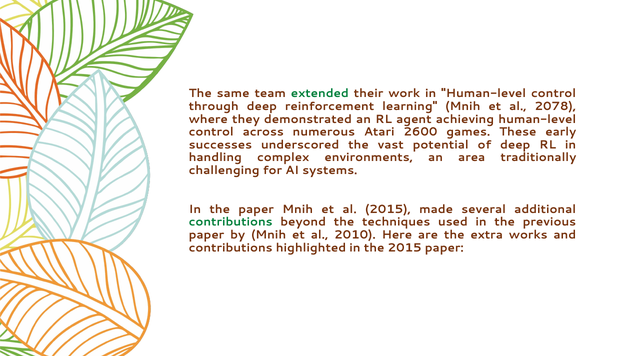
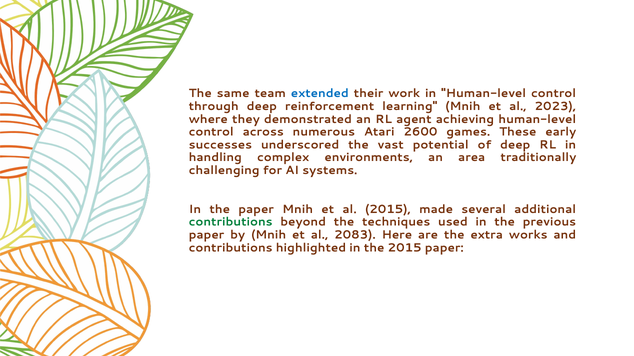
extended colour: green -> blue
2078: 2078 -> 2023
2010: 2010 -> 2083
